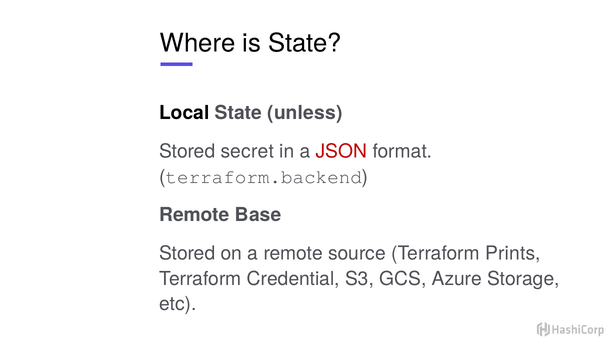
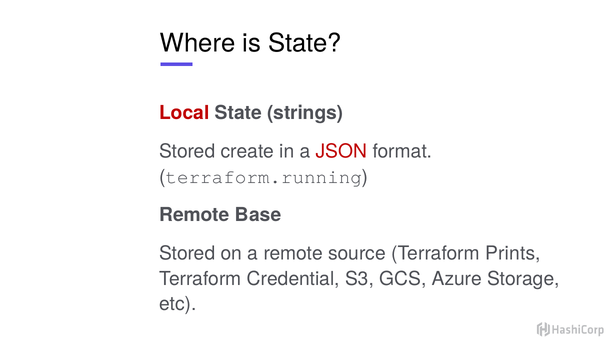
Local colour: black -> red
unless: unless -> strings
secret: secret -> create
terraform.backend: terraform.backend -> terraform.running
